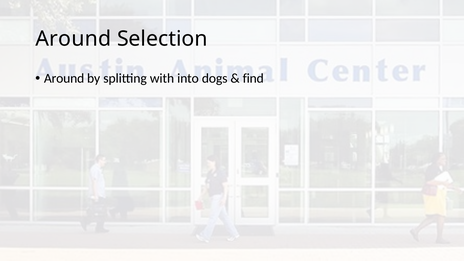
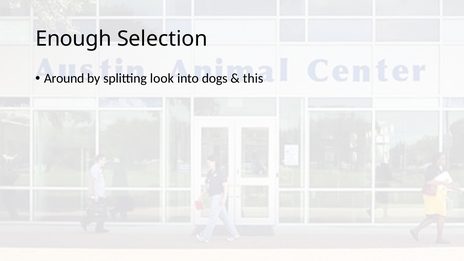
Around at (73, 39): Around -> Enough
with: with -> look
find: find -> this
